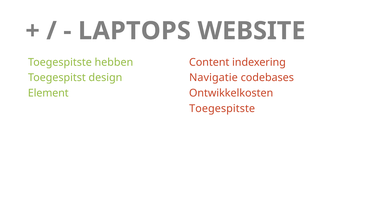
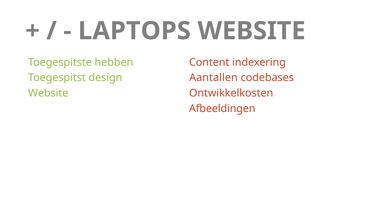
Navigatie: Navigatie -> Aantallen
Element at (48, 93): Element -> Website
Toegespitste at (222, 109): Toegespitste -> Afbeeldingen
